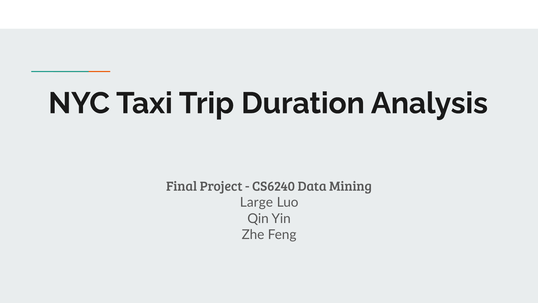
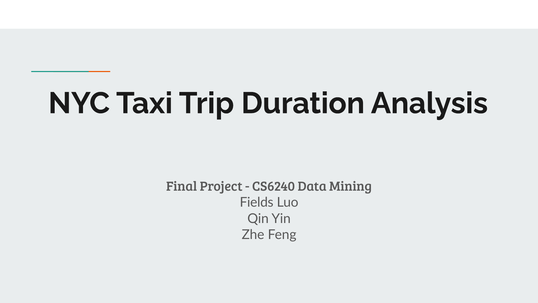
Large: Large -> Fields
